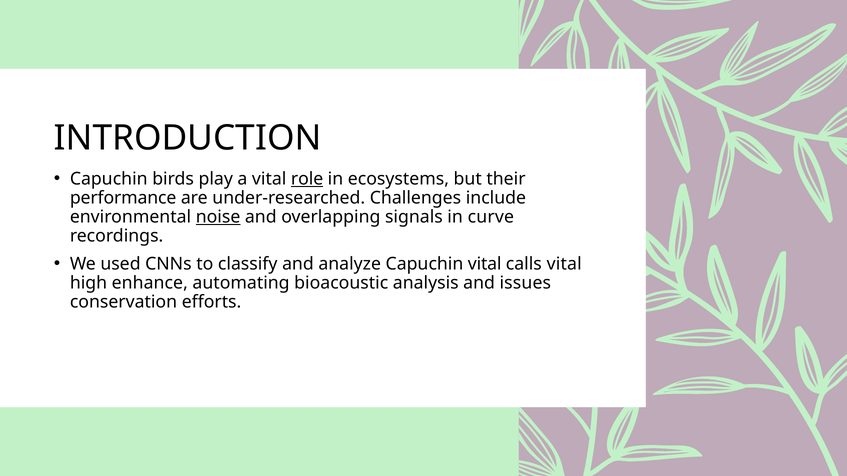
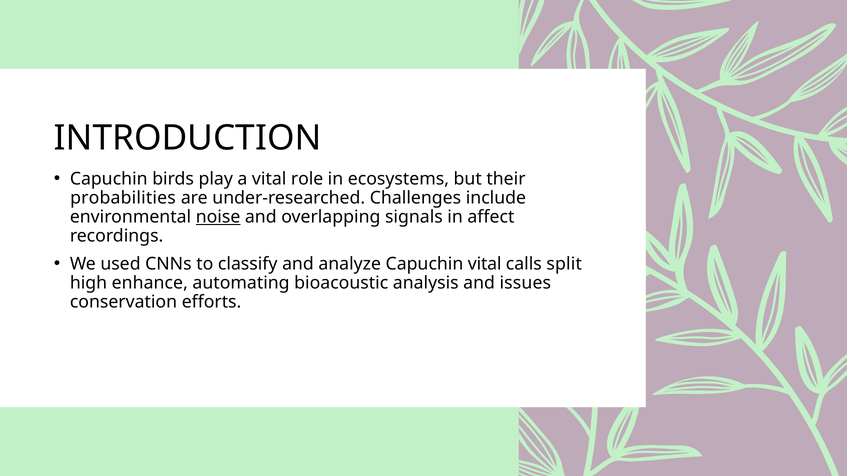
role underline: present -> none
performance: performance -> probabilities
curve: curve -> affect
calls vital: vital -> split
